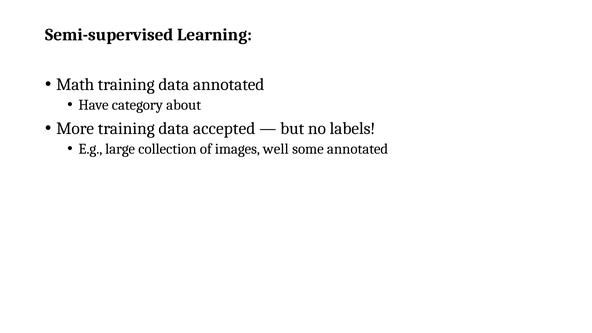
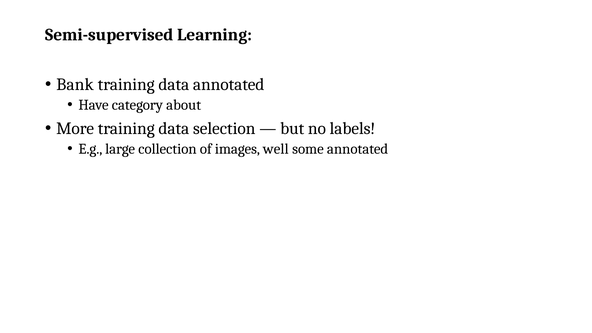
Math: Math -> Bank
accepted: accepted -> selection
